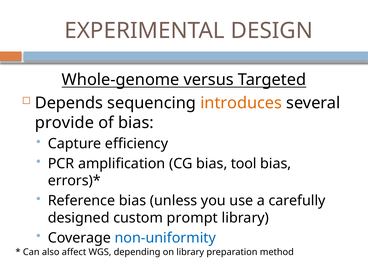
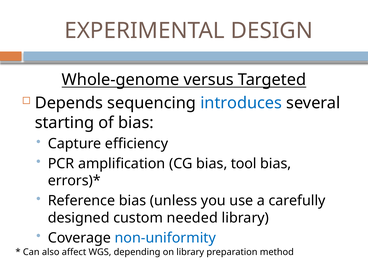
introduces colour: orange -> blue
provide: provide -> starting
prompt: prompt -> needed
